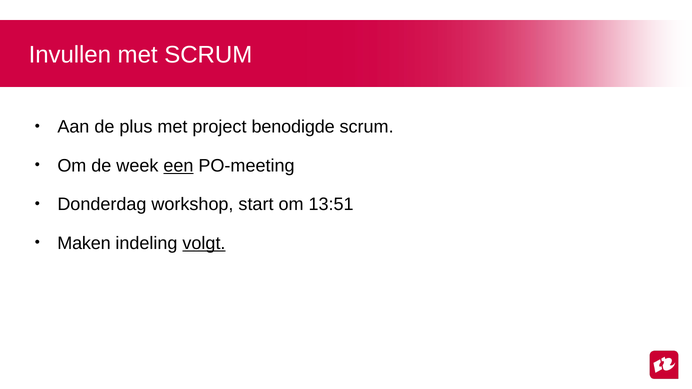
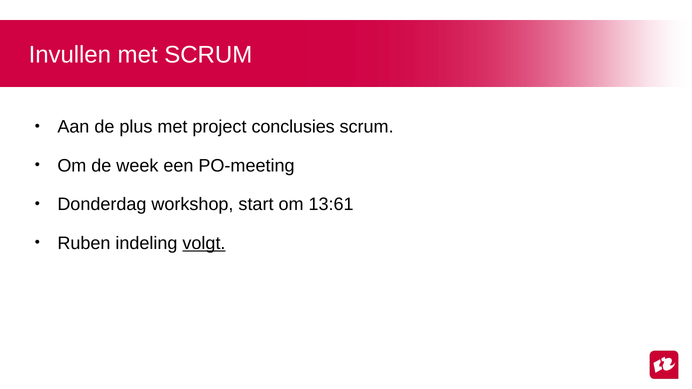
benodigde: benodigde -> conclusies
een underline: present -> none
13:51: 13:51 -> 13:61
Maken: Maken -> Ruben
